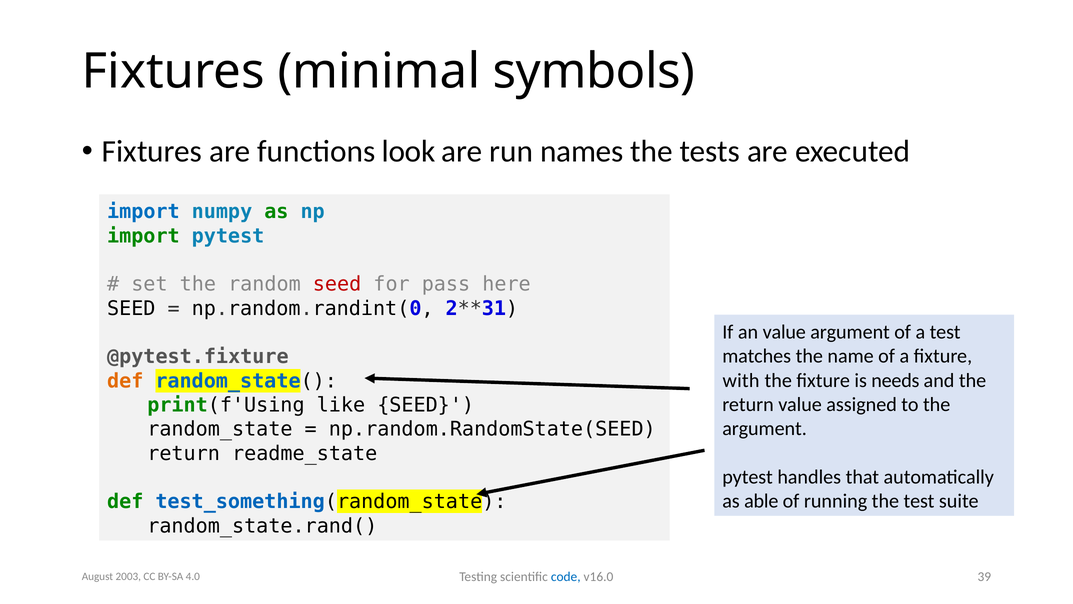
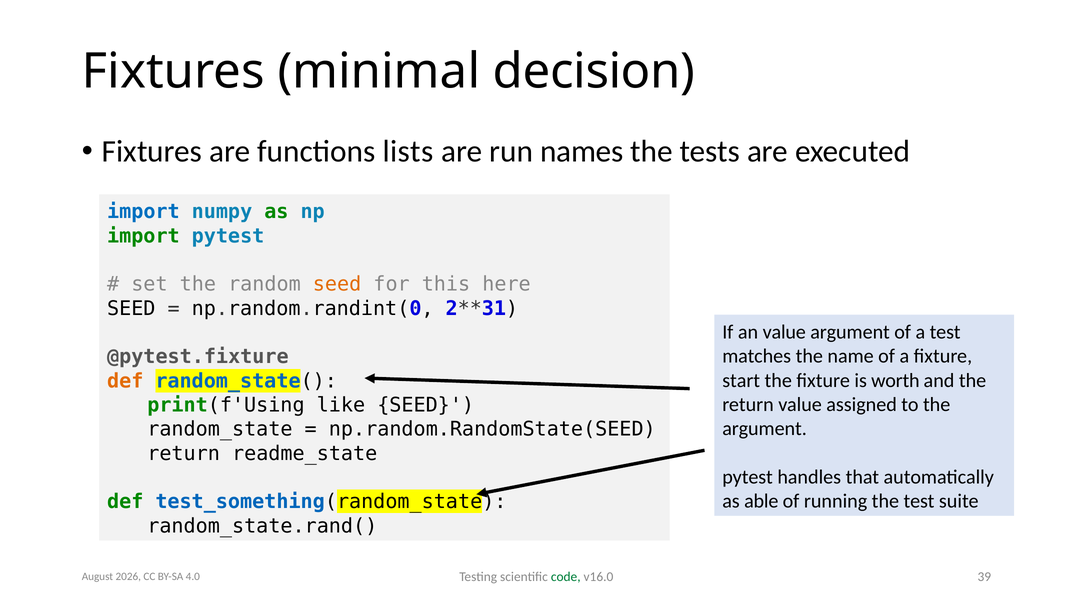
symbols: symbols -> decision
look: look -> lists
seed at (337, 284) colour: red -> orange
pass: pass -> this
with: with -> start
needs: needs -> worth
code colour: blue -> green
2003: 2003 -> 2026
